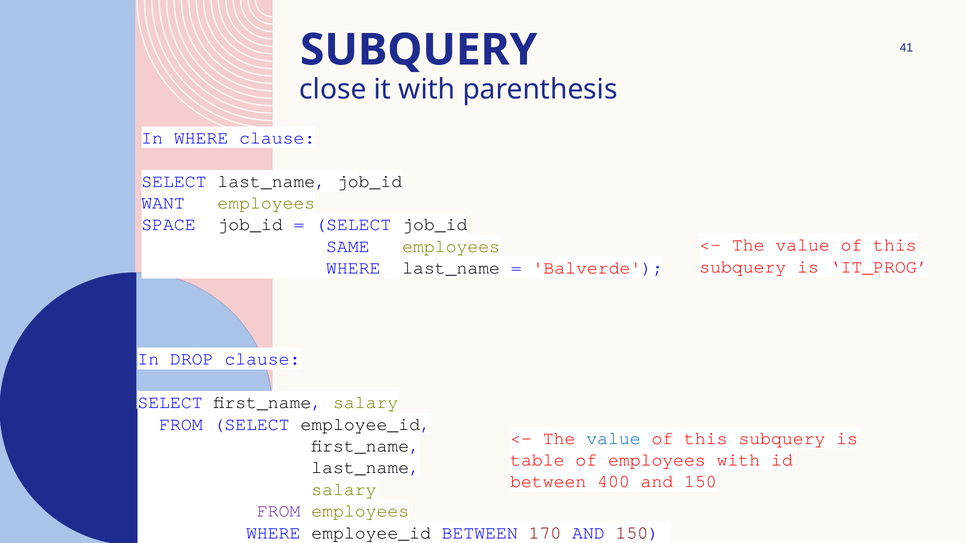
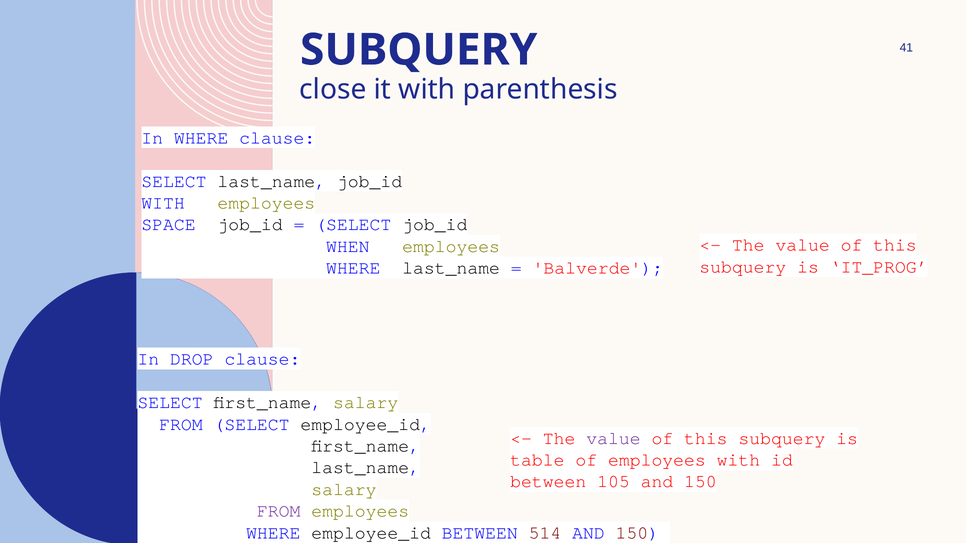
WANT at (163, 203): WANT -> WITH
SAME: SAME -> WHEN
value at (613, 438) colour: blue -> purple
400: 400 -> 105
170: 170 -> 514
